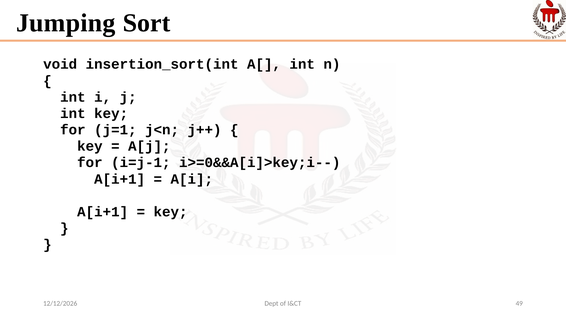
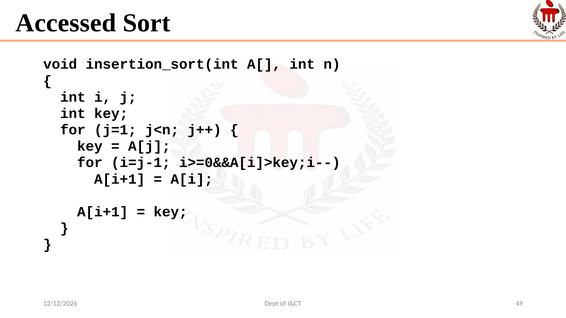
Jumping: Jumping -> Accessed
